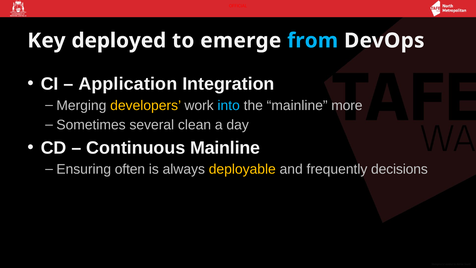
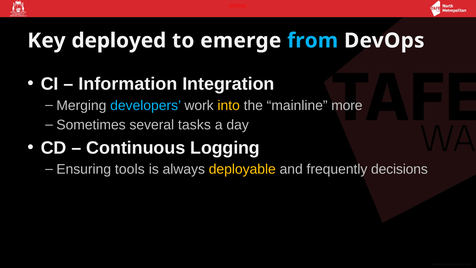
Application: Application -> Information
developers colour: yellow -> light blue
into colour: light blue -> yellow
clean: clean -> tasks
Continuous Mainline: Mainline -> Logging
often: often -> tools
